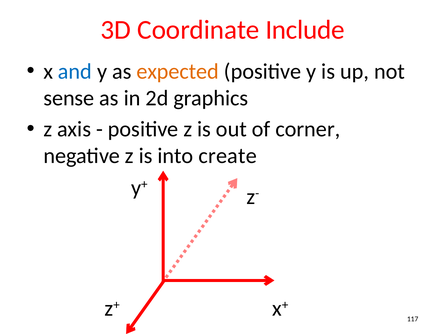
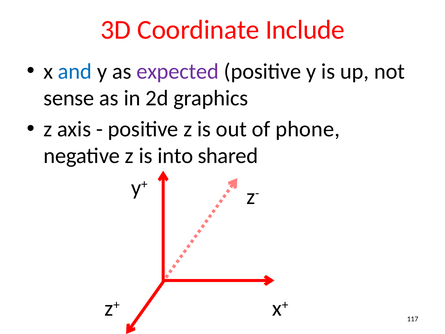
expected colour: orange -> purple
corner: corner -> phone
create: create -> shared
